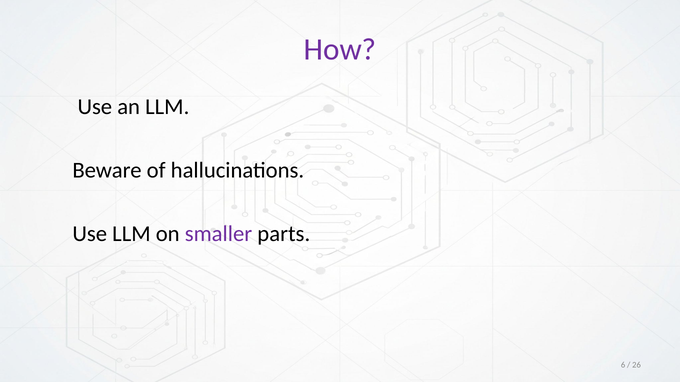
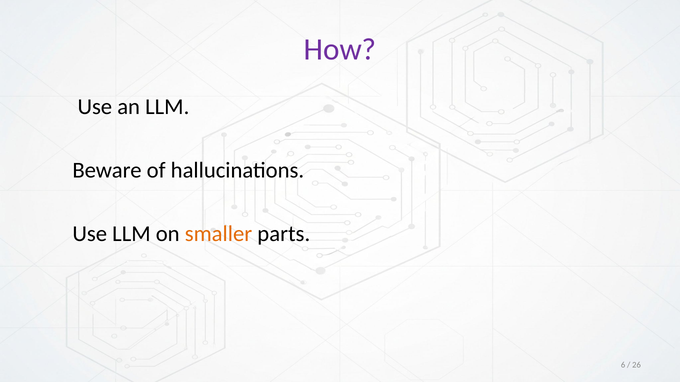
smaller colour: purple -> orange
